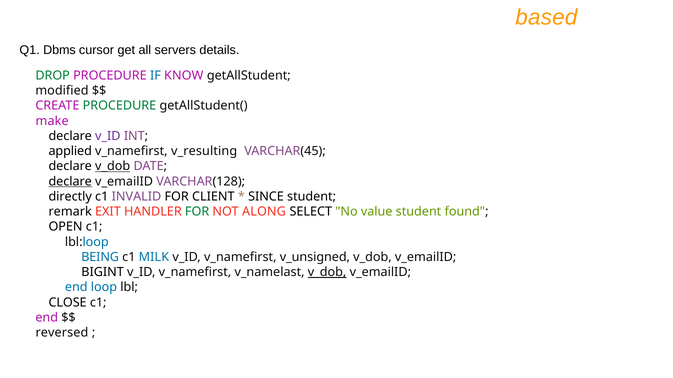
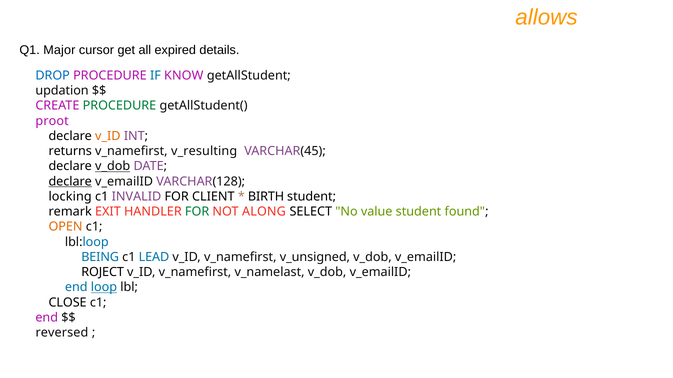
based: based -> allows
Dbms: Dbms -> Major
servers: servers -> expired
DROP colour: green -> blue
modified: modified -> updation
make: make -> proot
v_ID at (108, 136) colour: purple -> orange
applied: applied -> returns
directly: directly -> locking
SINCE: SINCE -> BIRTH
OPEN colour: black -> orange
MILK: MILK -> LEAD
BIGINT: BIGINT -> ROJECT
v_dob at (327, 273) underline: present -> none
loop underline: none -> present
